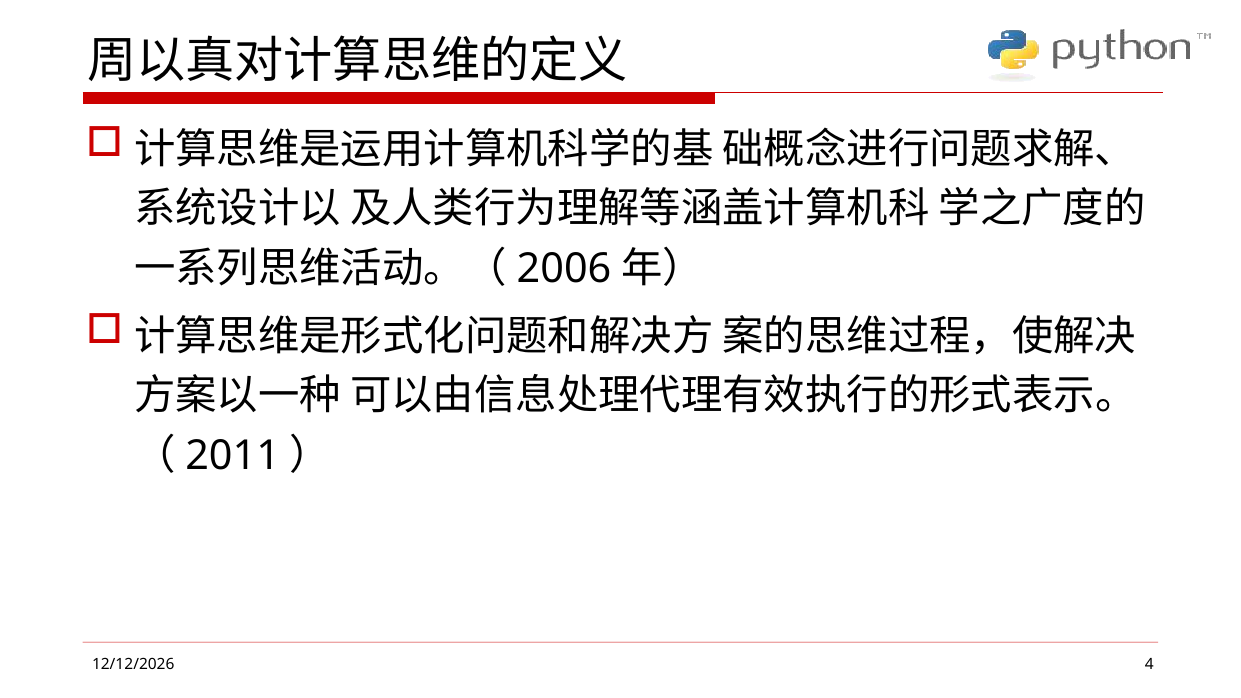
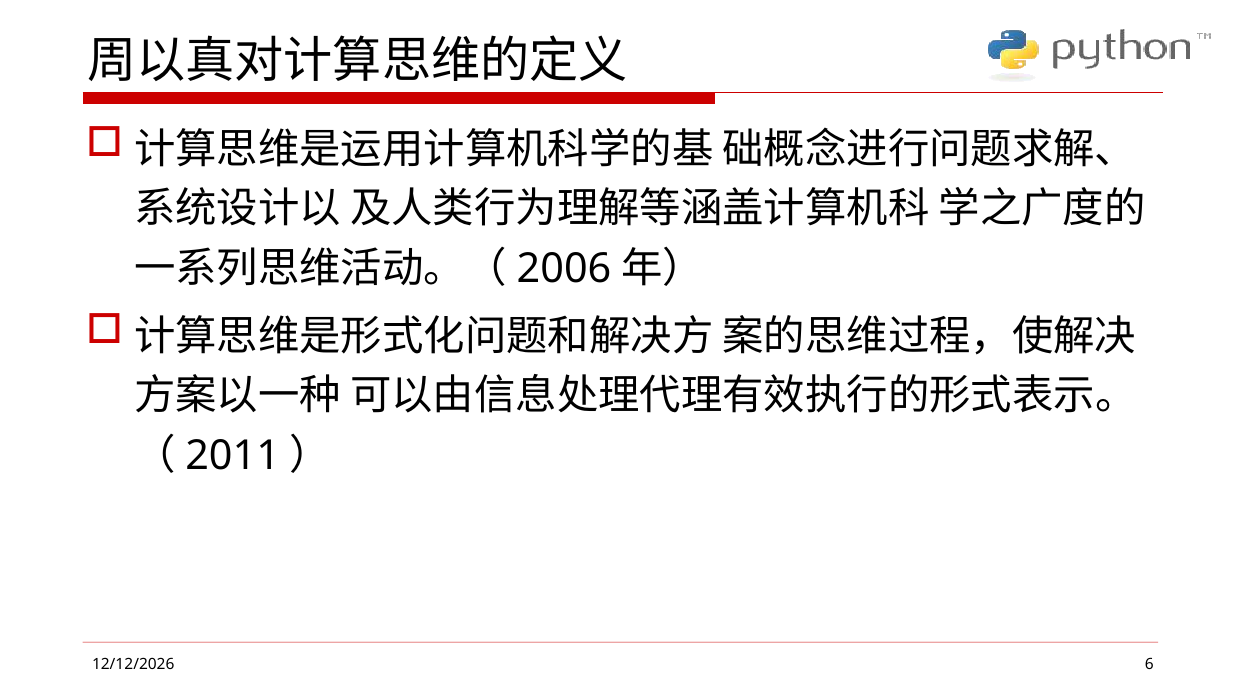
4: 4 -> 6
